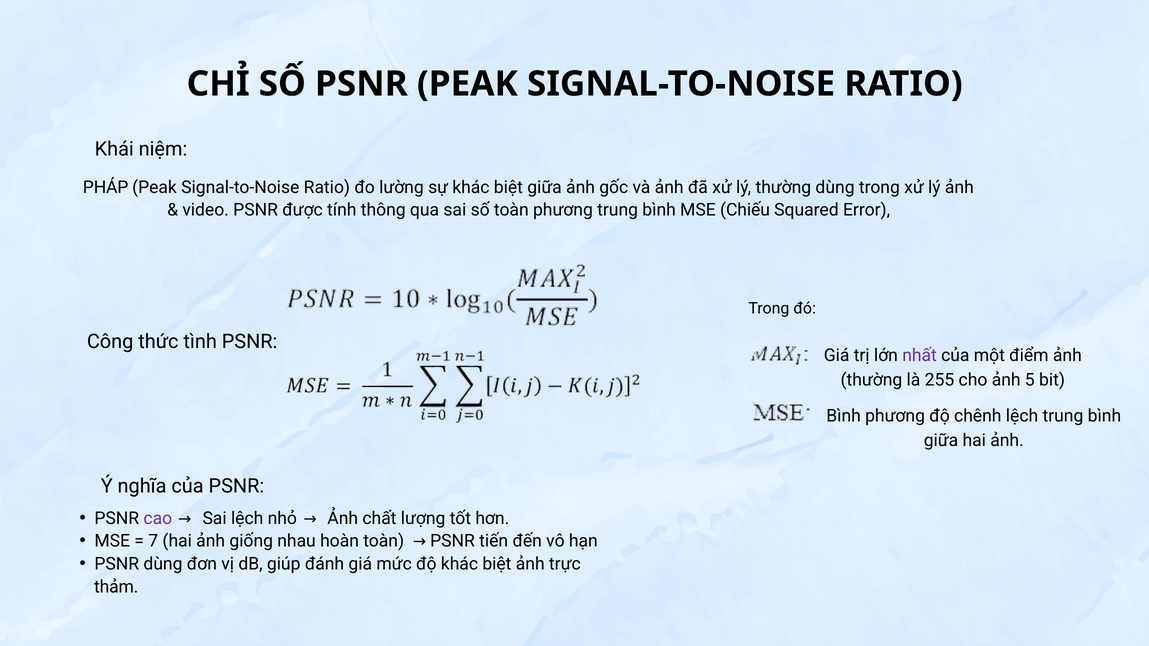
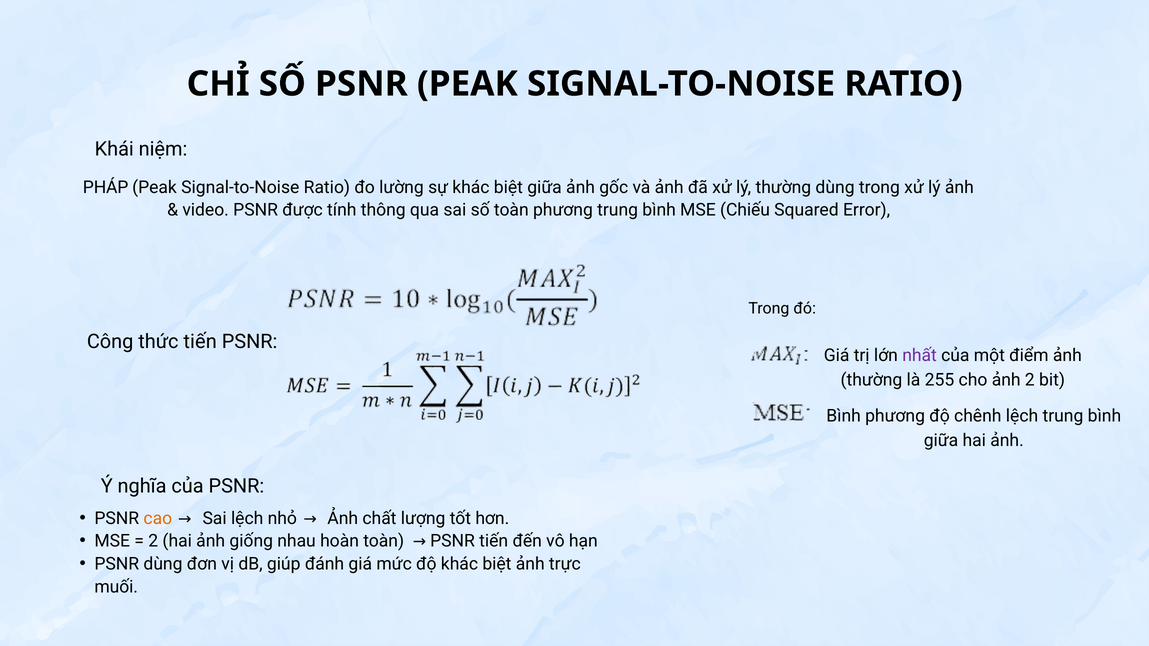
thức tình: tình -> tiến
ảnh 5: 5 -> 2
cao colour: purple -> orange
7 at (153, 541): 7 -> 2
thảm: thảm -> muối
